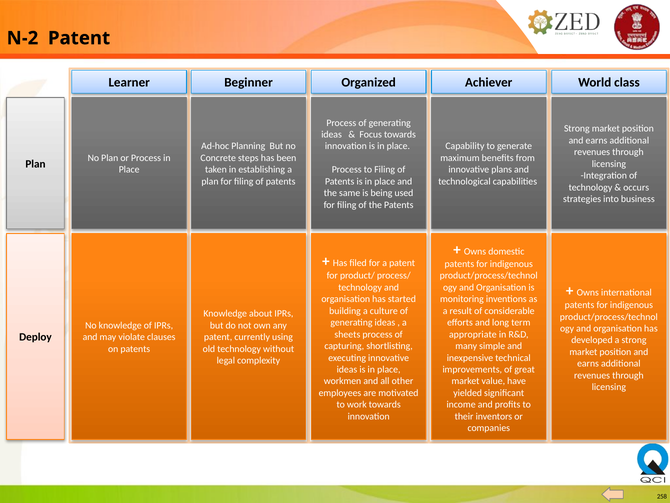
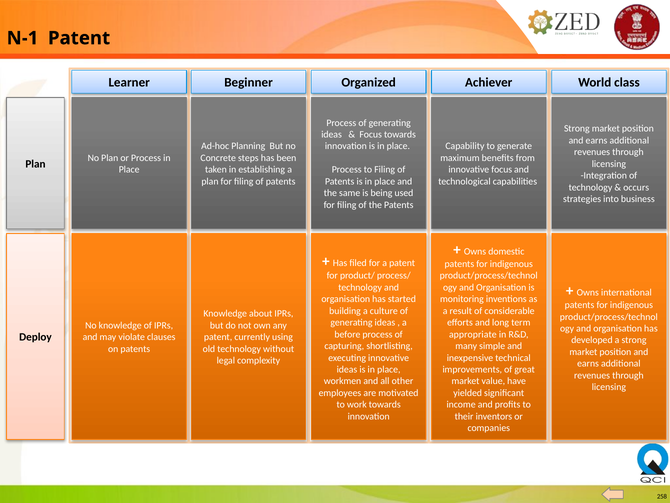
N-2: N-2 -> N-1
innovative plans: plans -> focus
sheets: sheets -> before
